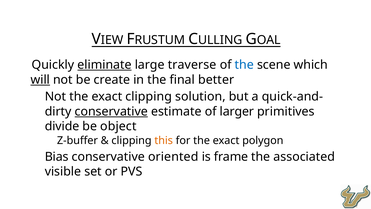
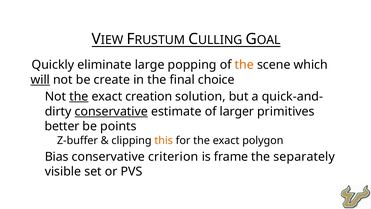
eliminate underline: present -> none
traverse: traverse -> popping
the at (244, 65) colour: blue -> orange
better: better -> choice
the at (79, 96) underline: none -> present
exact clipping: clipping -> creation
divide: divide -> better
object: object -> points
oriented: oriented -> criterion
associated: associated -> separately
